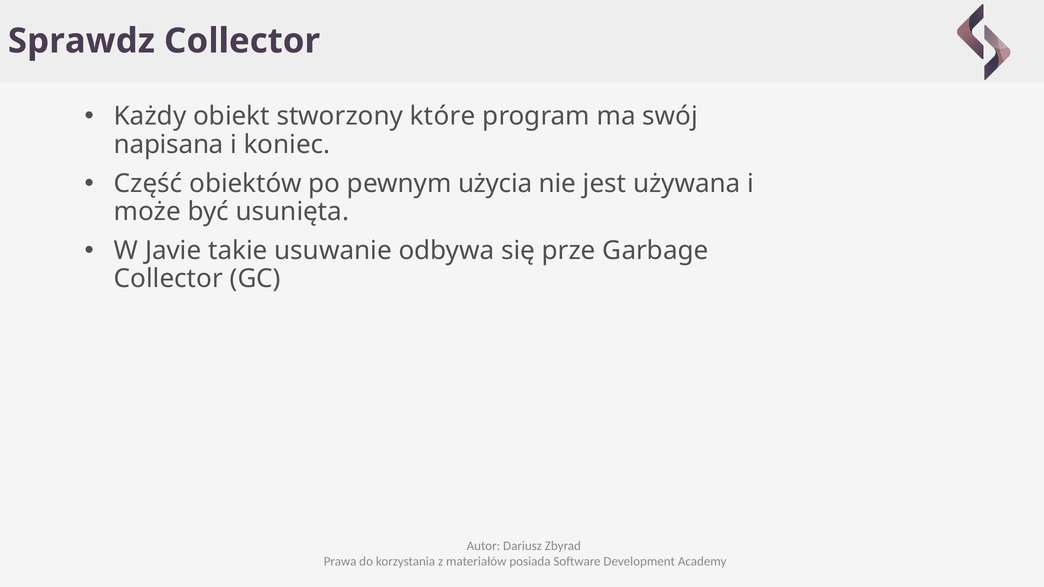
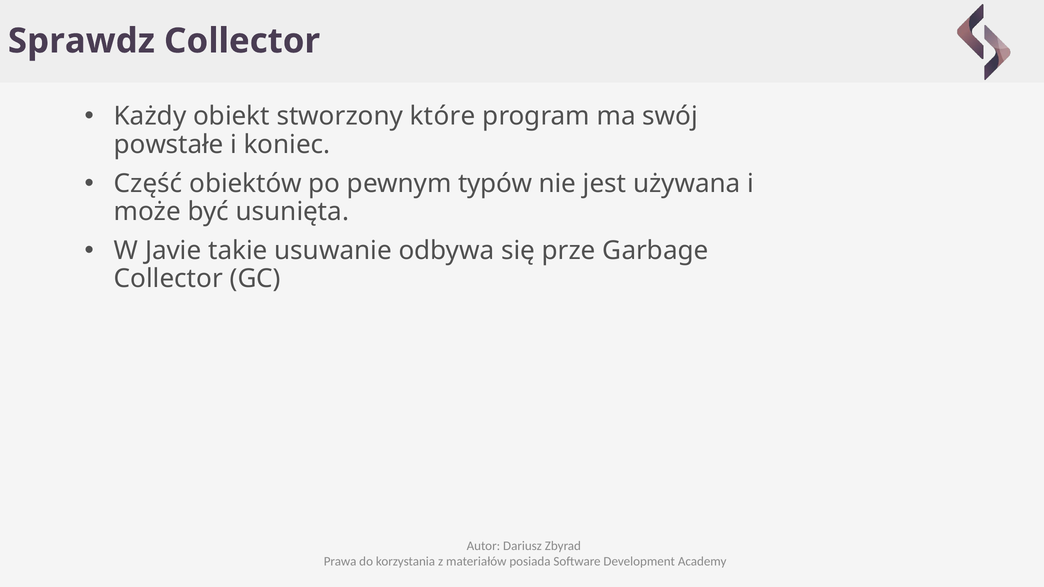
napisana: napisana -> powstałe
użycia: użycia -> typów
